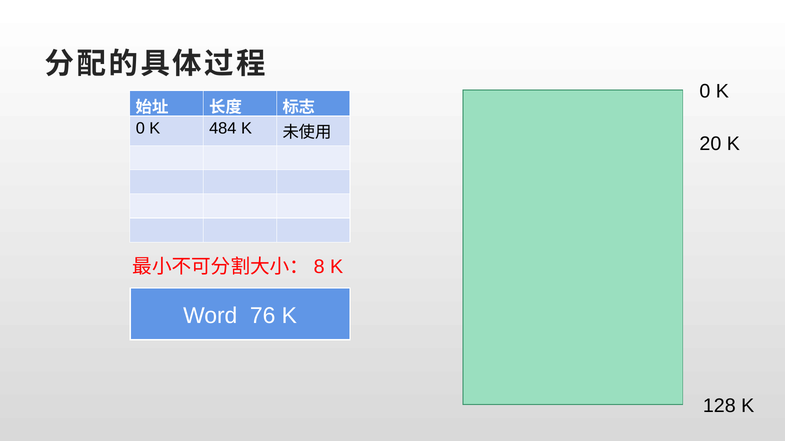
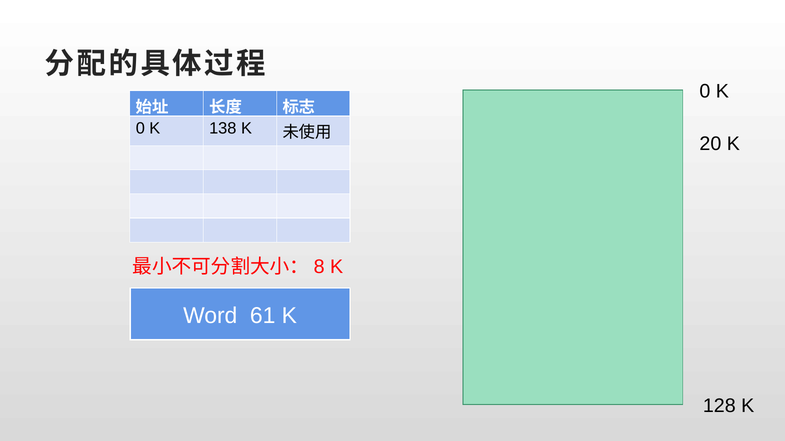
484: 484 -> 138
76: 76 -> 61
